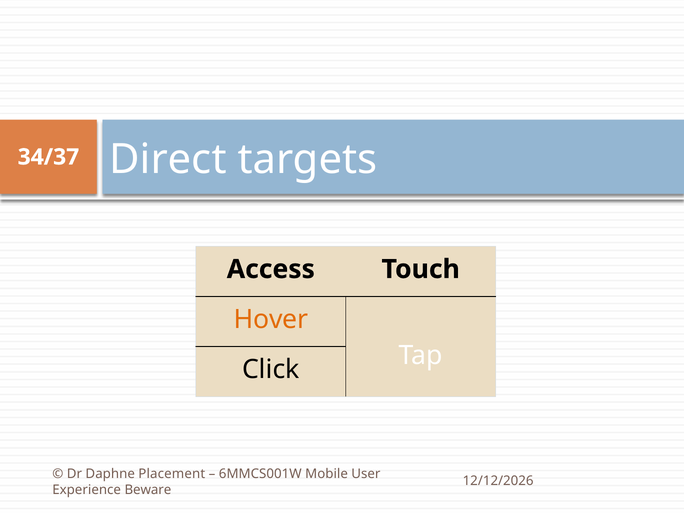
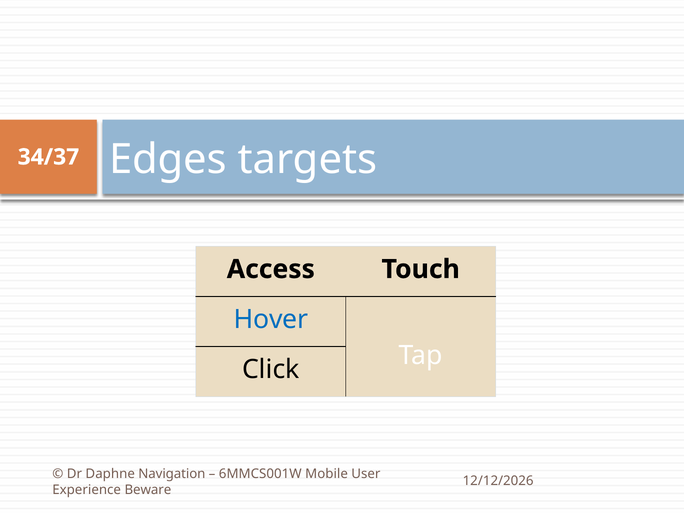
Direct: Direct -> Edges
Hover colour: orange -> blue
Placement: Placement -> Navigation
